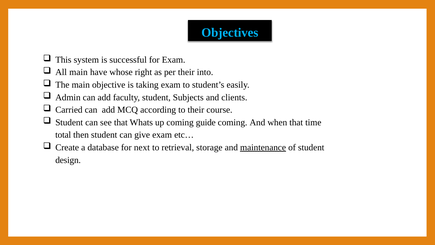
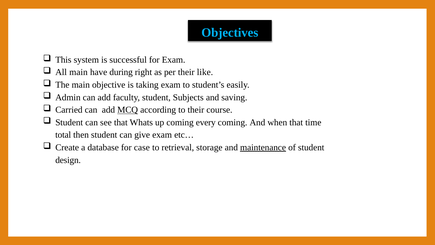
whose: whose -> during
into: into -> like
clients: clients -> saving
MCQ underline: none -> present
guide: guide -> every
next: next -> case
